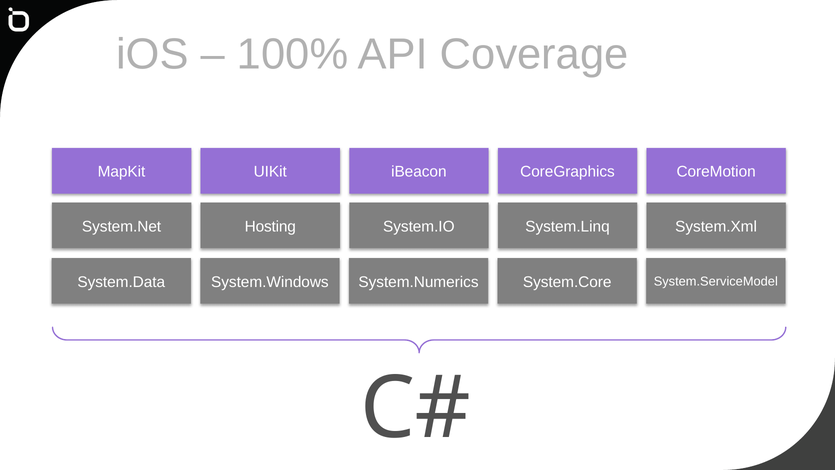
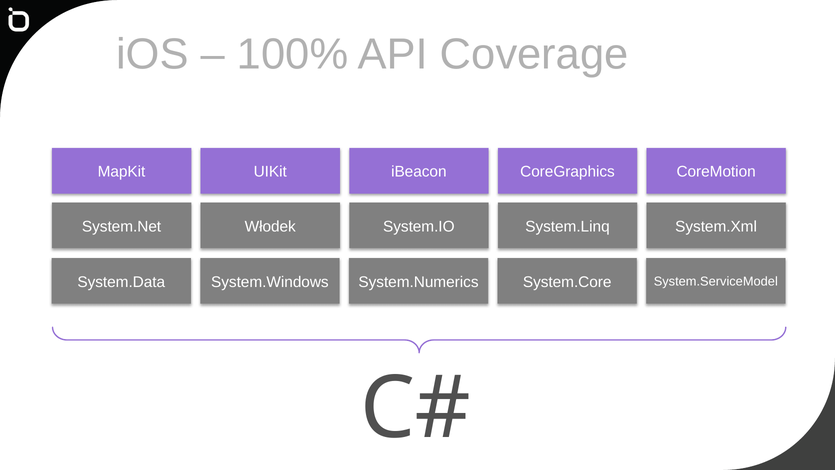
Hosting: Hosting -> Włodek
